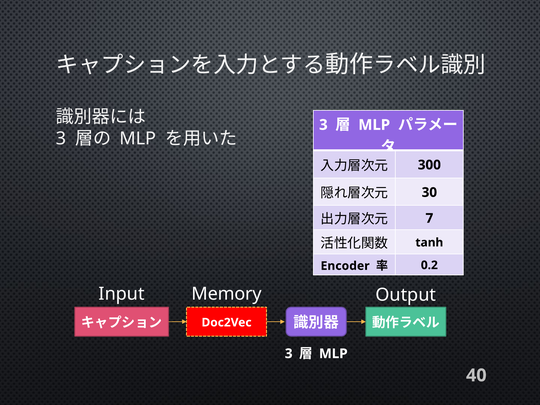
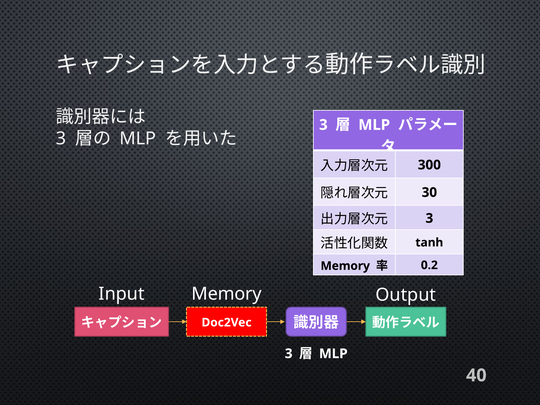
7 at (429, 218): 7 -> 3
Encoder at (345, 266): Encoder -> Memory
